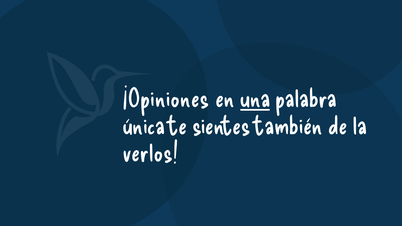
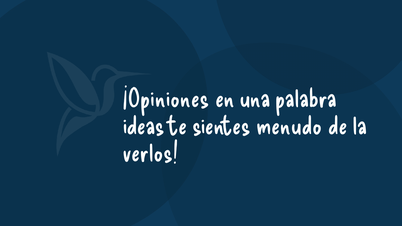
una underline: present -> none
única: única -> ideas
también: también -> menudo
